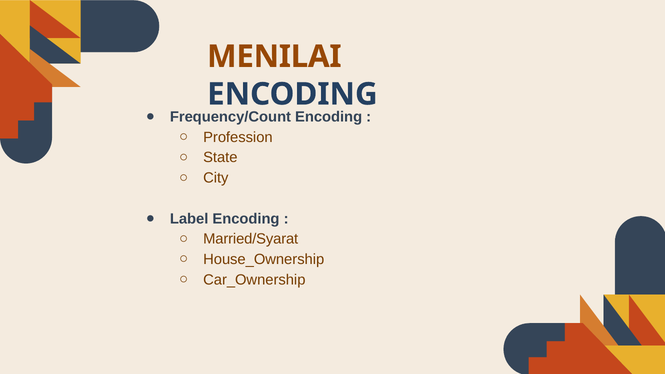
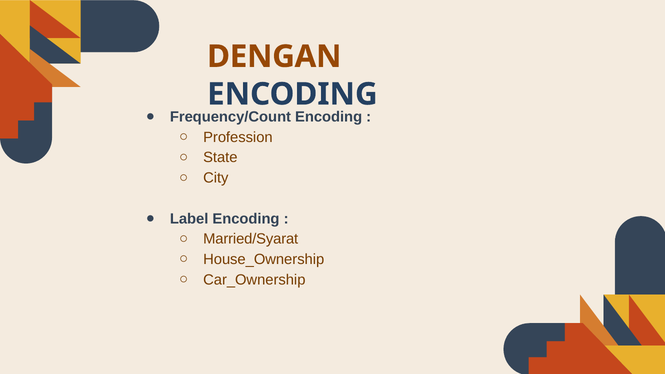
MENILAI: MENILAI -> DENGAN
